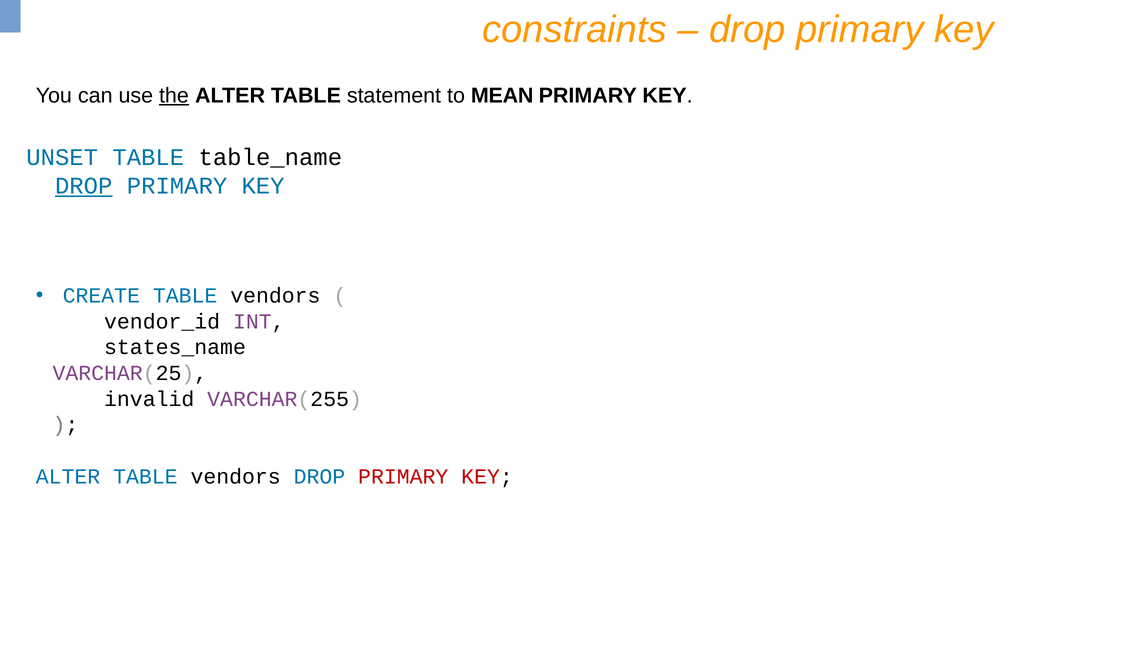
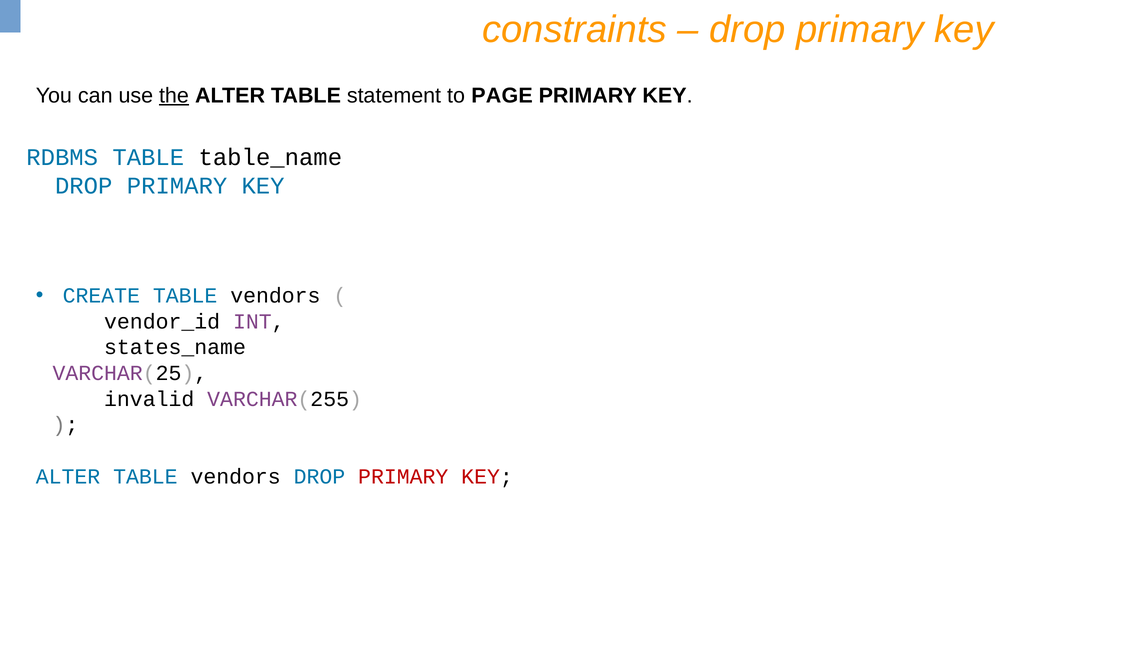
MEAN: MEAN -> PAGE
UNSET: UNSET -> RDBMS
DROP at (84, 186) underline: present -> none
